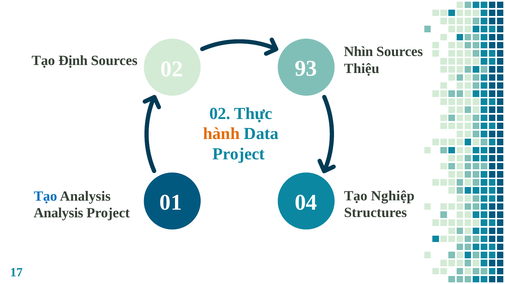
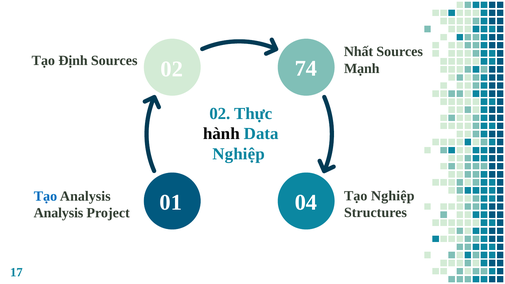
Nhìn: Nhìn -> Nhất
93: 93 -> 74
Thiệu: Thiệu -> Mạnh
hành colour: orange -> black
Project at (239, 154): Project -> Nghiệp
